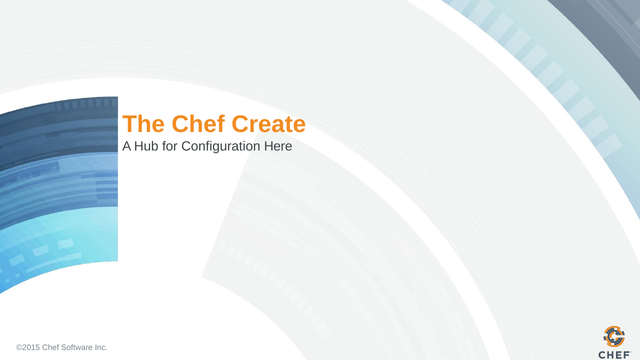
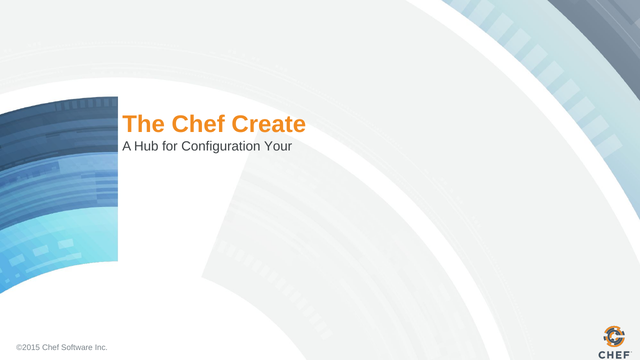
Here: Here -> Your
